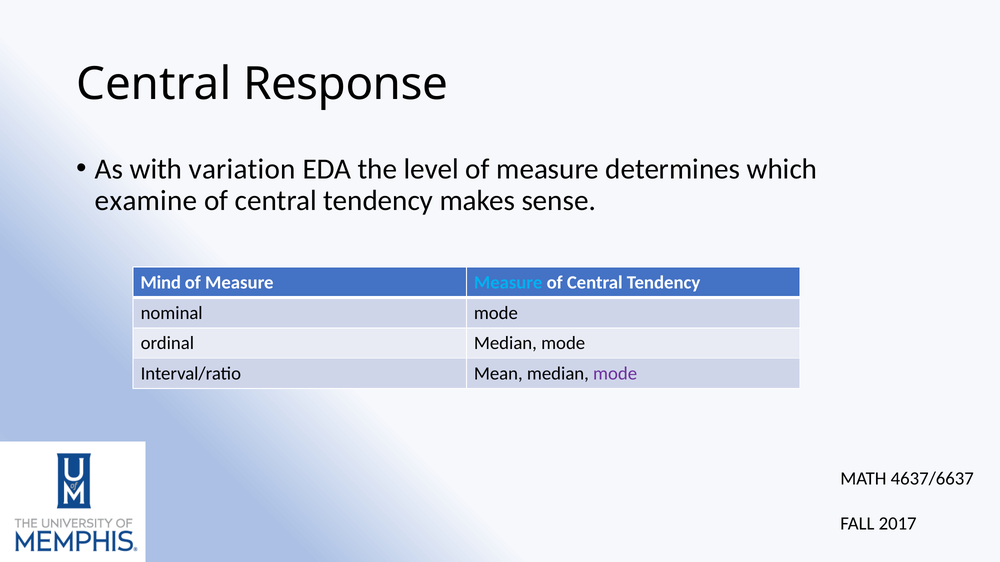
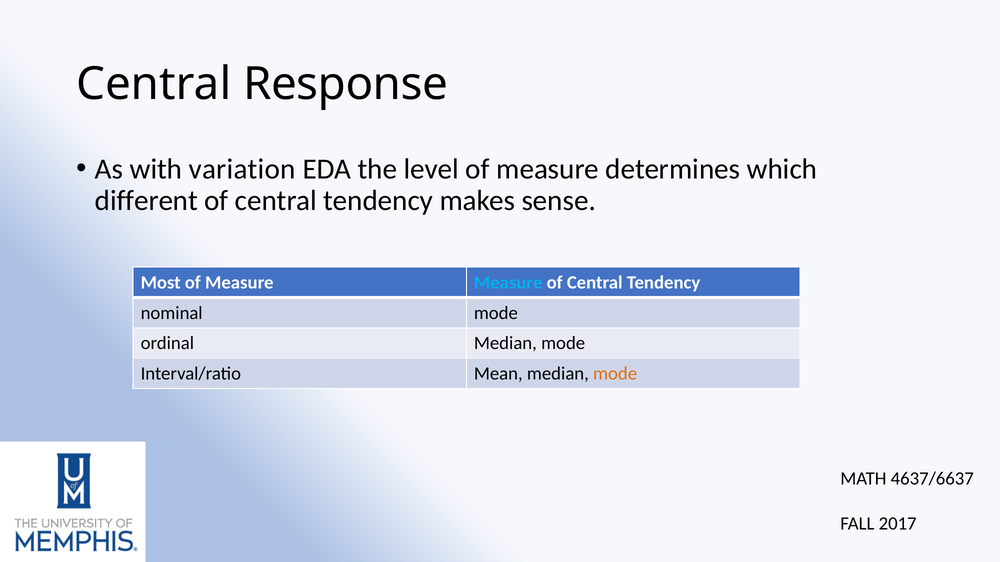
examine: examine -> different
Mind: Mind -> Most
mode at (615, 374) colour: purple -> orange
